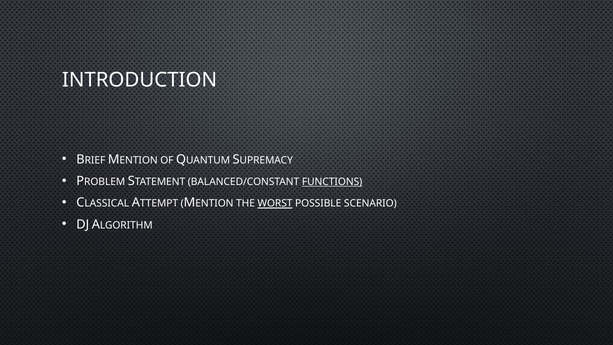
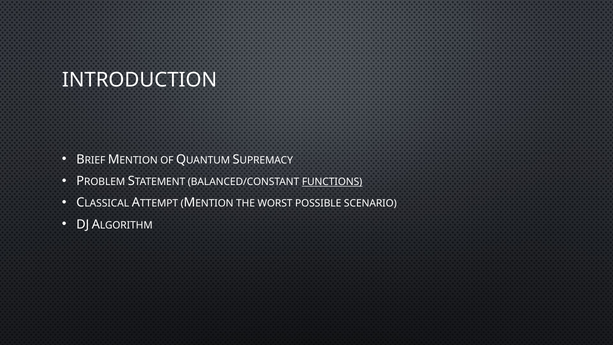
WORST underline: present -> none
